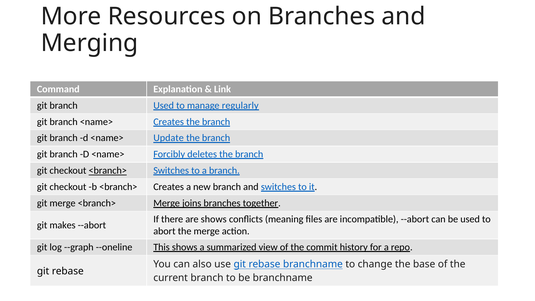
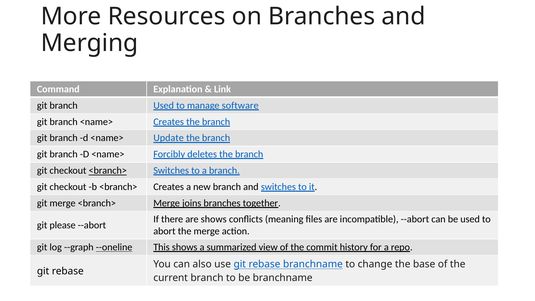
regularly: regularly -> software
makes: makes -> please
--oneline underline: none -> present
